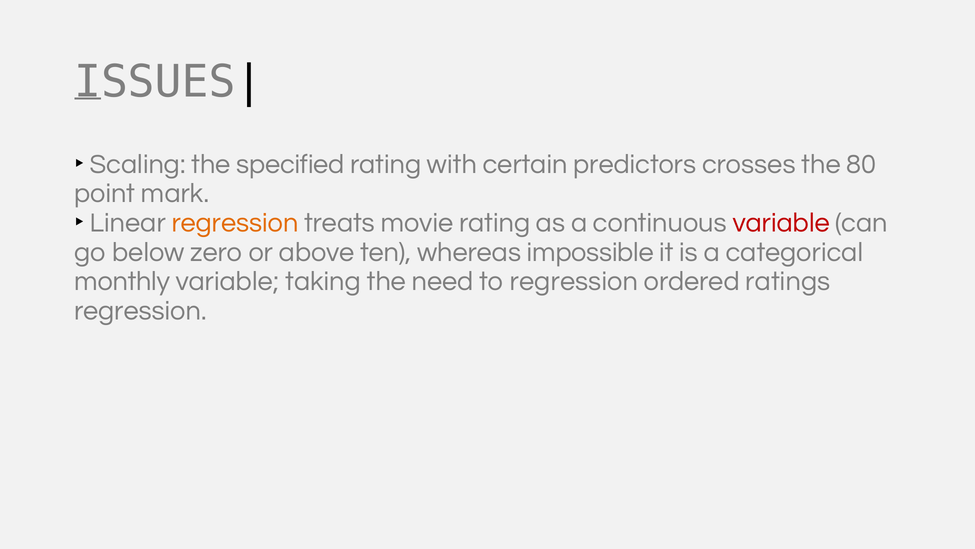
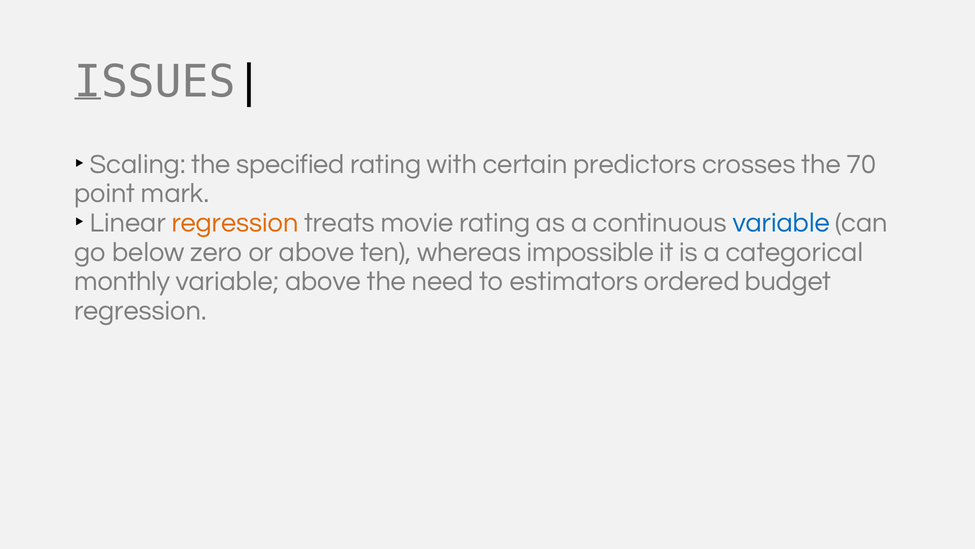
80: 80 -> 70
variable at (781, 223) colour: red -> blue
variable taking: taking -> above
to regression: regression -> estimators
ratings: ratings -> budget
